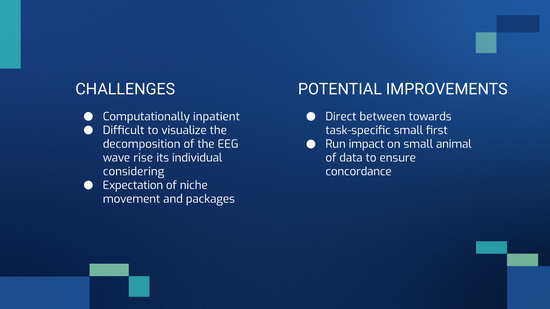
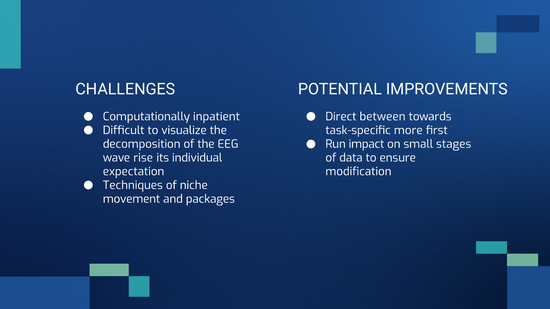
task-specific small: small -> more
animal: animal -> stages
considering: considering -> expectation
concordance: concordance -> modification
Expectation: Expectation -> Techniques
